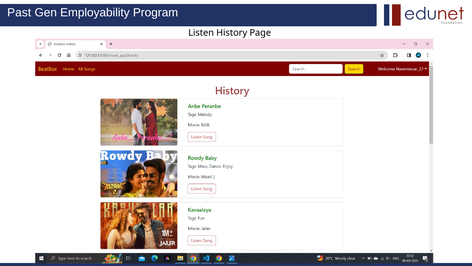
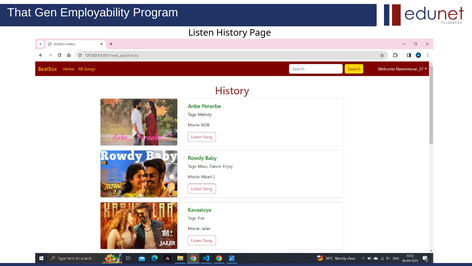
Past: Past -> That
